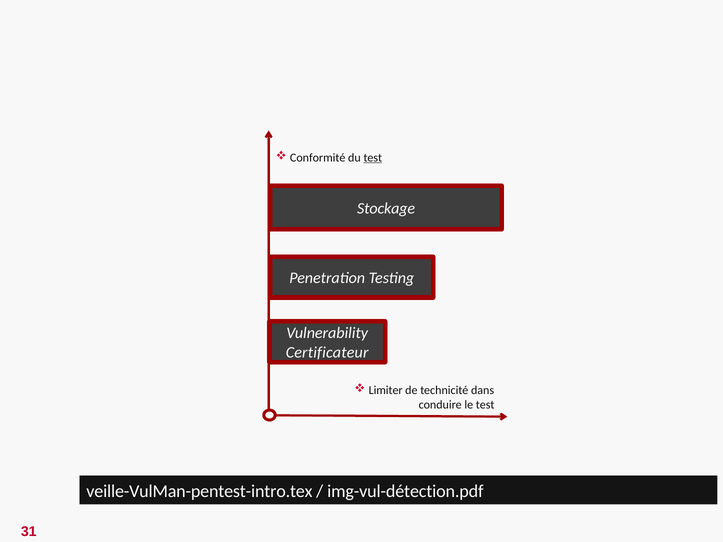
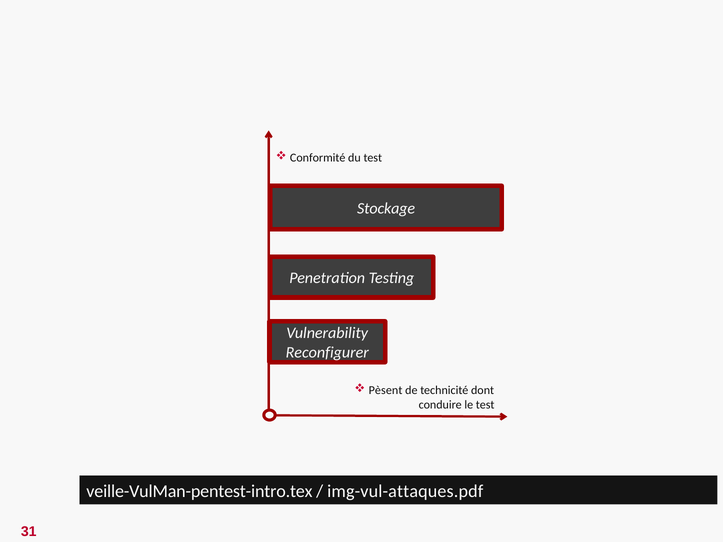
test at (373, 158) underline: present -> none
Certificateur: Certificateur -> Reconfigurer
Limiter: Limiter -> Pèsent
dans: dans -> dont
img-vul-détection.pdf: img-vul-détection.pdf -> img-vul-attaques.pdf
